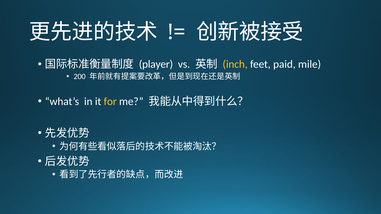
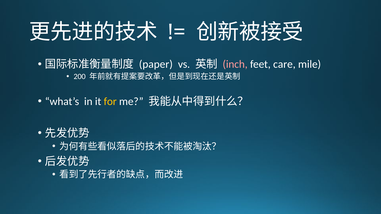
player: player -> paper
inch colour: yellow -> pink
paid: paid -> care
